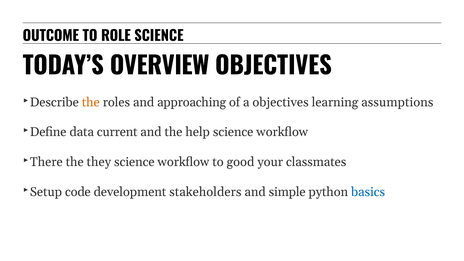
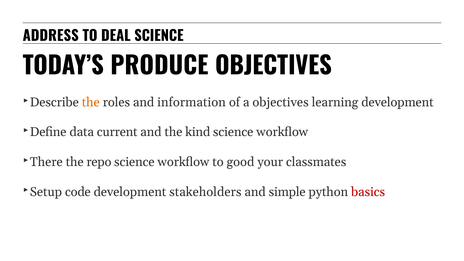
OUTCOME: OUTCOME -> ADDRESS
ROLE: ROLE -> DEAL
OVERVIEW: OVERVIEW -> PRODUCE
approaching: approaching -> information
learning assumptions: assumptions -> development
help: help -> kind
they: they -> repo
basics colour: blue -> red
